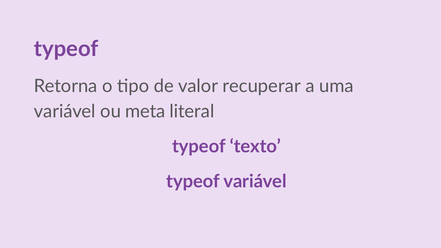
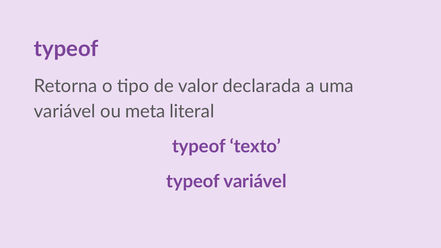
recuperar: recuperar -> declarada
